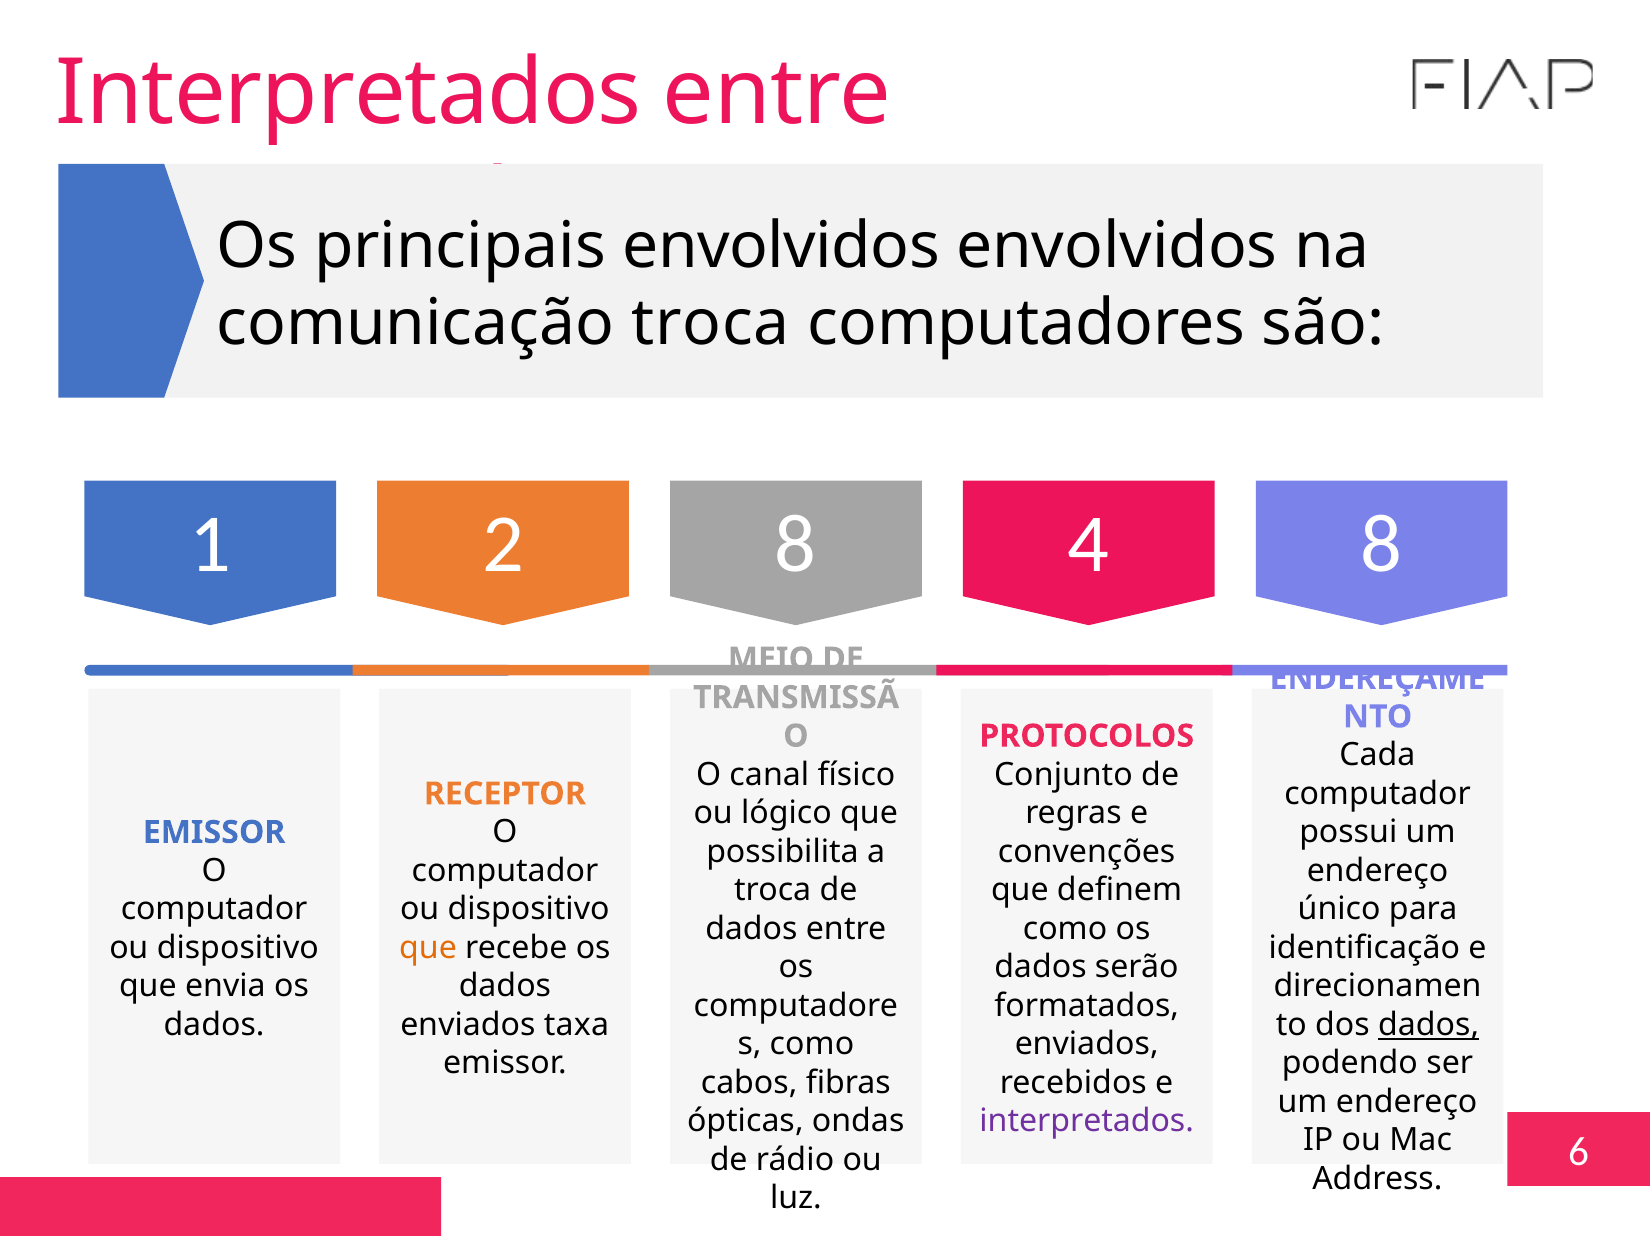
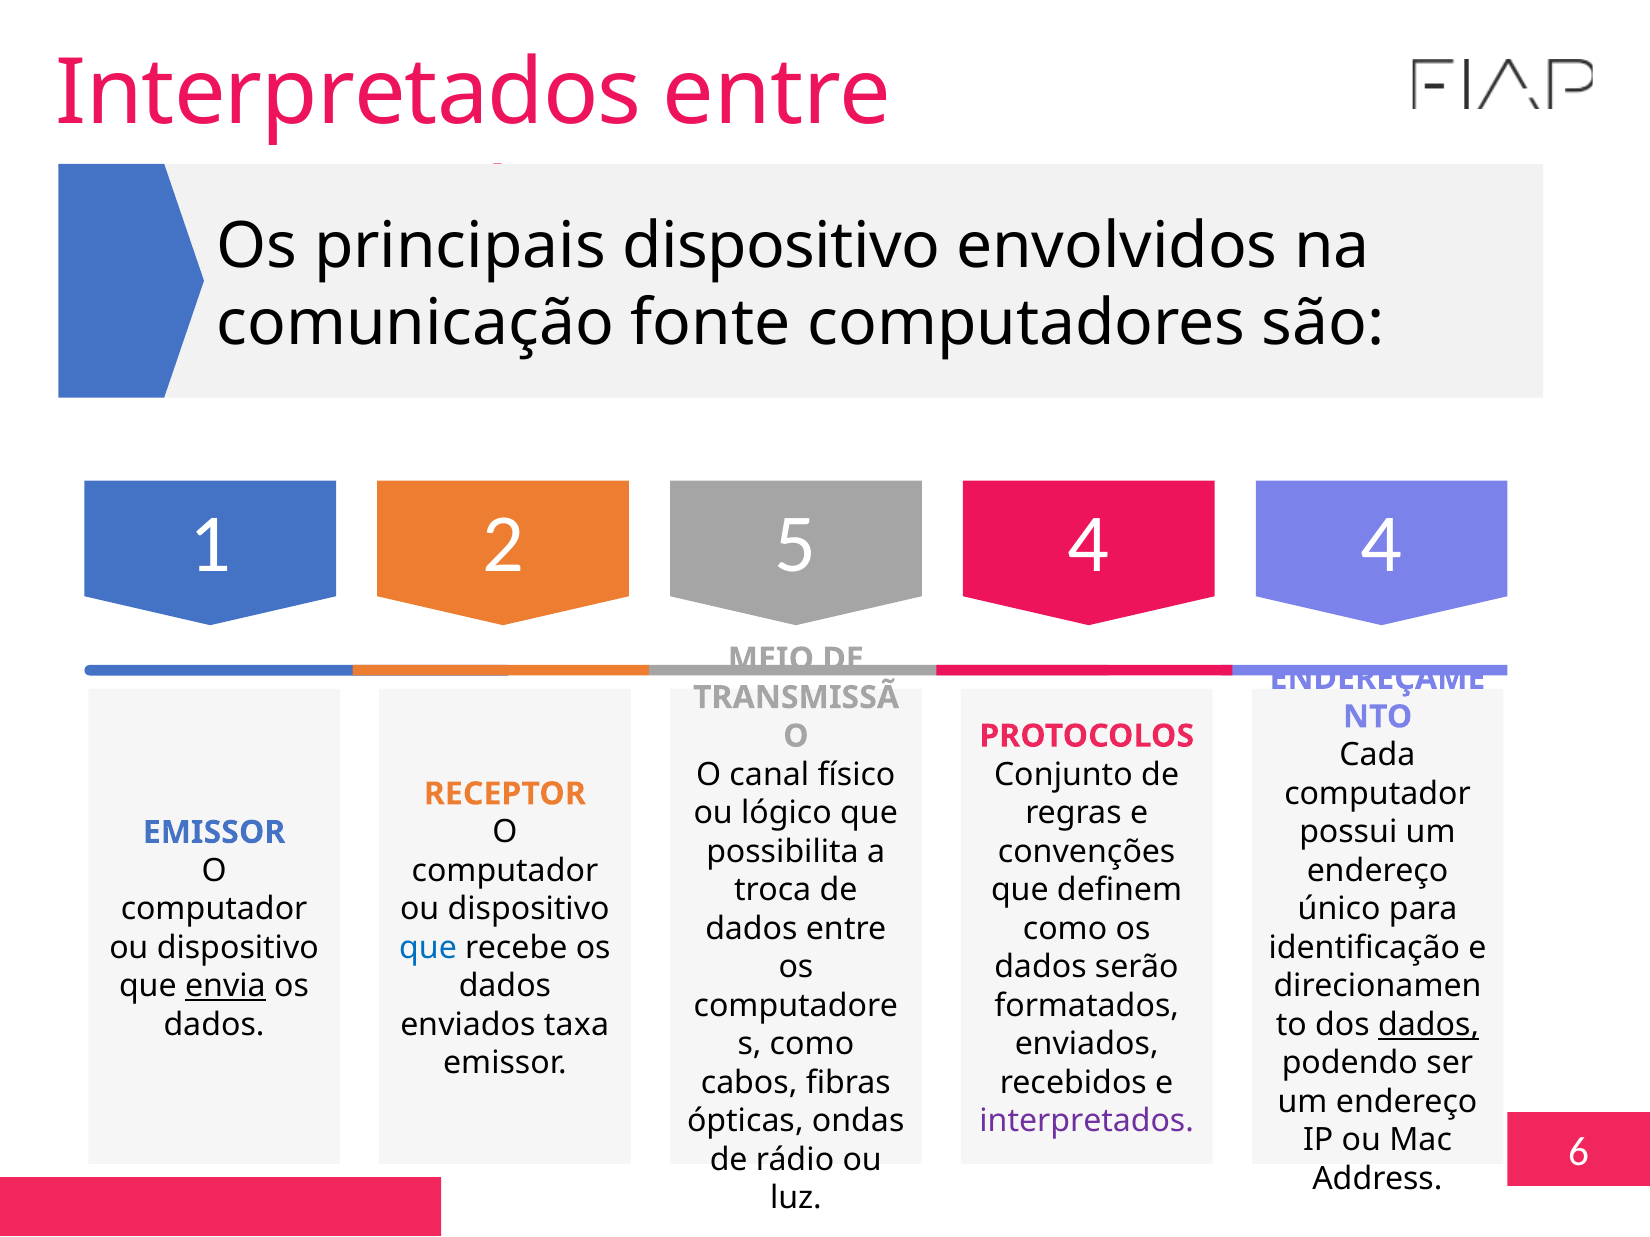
envolvidos at (781, 247): envolvidos -> dispositivo
comunicação troca: troca -> fonte
2 8: 8 -> 5
4 8: 8 -> 4
que at (428, 948) colour: orange -> blue
envia underline: none -> present
